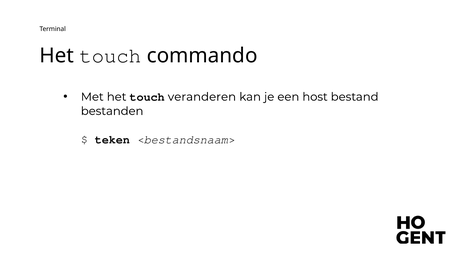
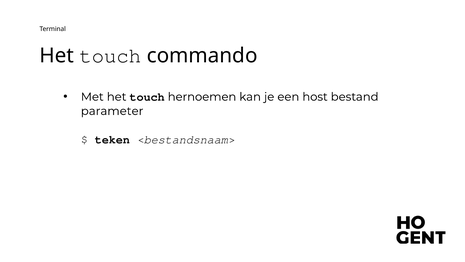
veranderen: veranderen -> hernoemen
bestanden: bestanden -> parameter
